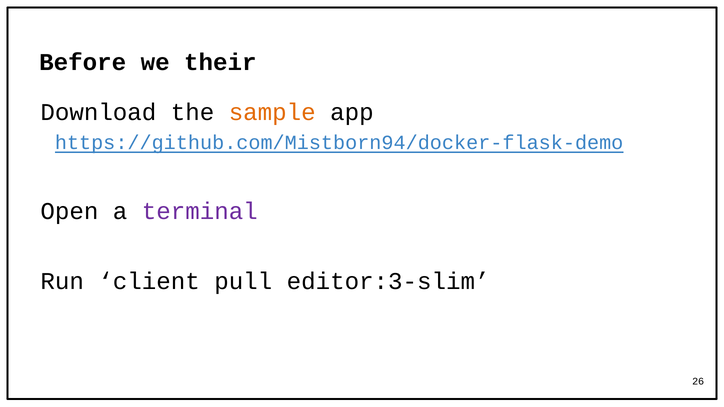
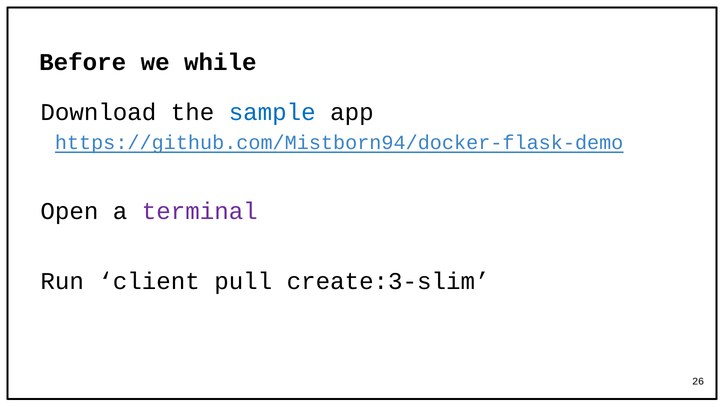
their: their -> while
sample colour: orange -> blue
editor:3-slim: editor:3-slim -> create:3-slim
